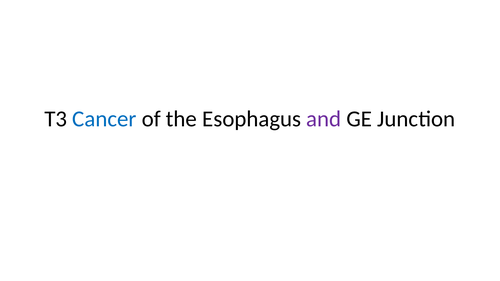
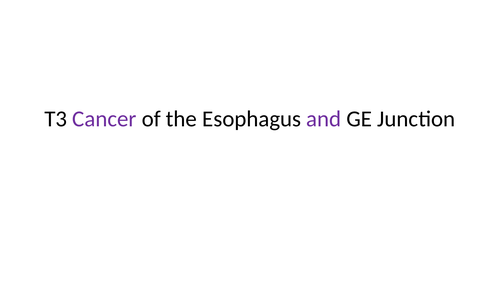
Cancer colour: blue -> purple
